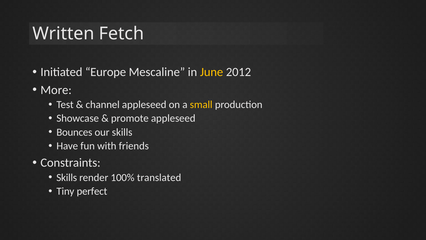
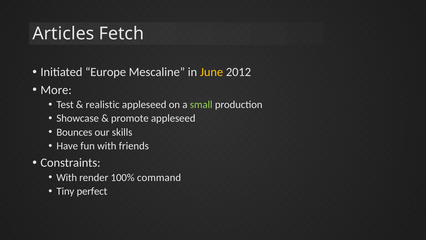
Written: Written -> Articles
channel: channel -> realistic
small colour: yellow -> light green
Skills at (67, 177): Skills -> With
translated: translated -> command
